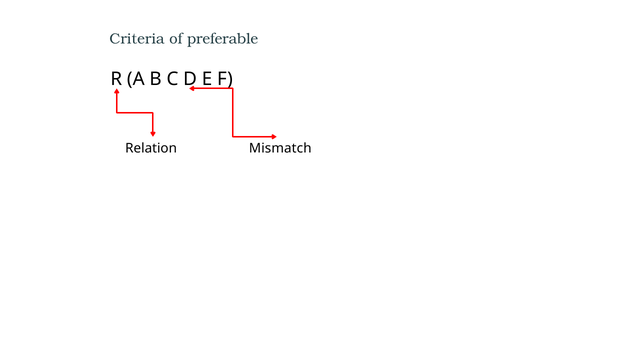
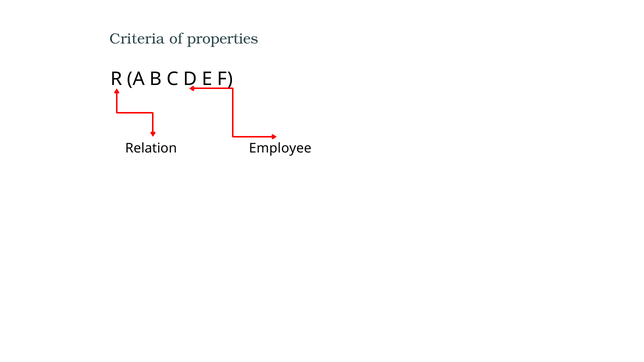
preferable: preferable -> properties
Mismatch: Mismatch -> Employee
